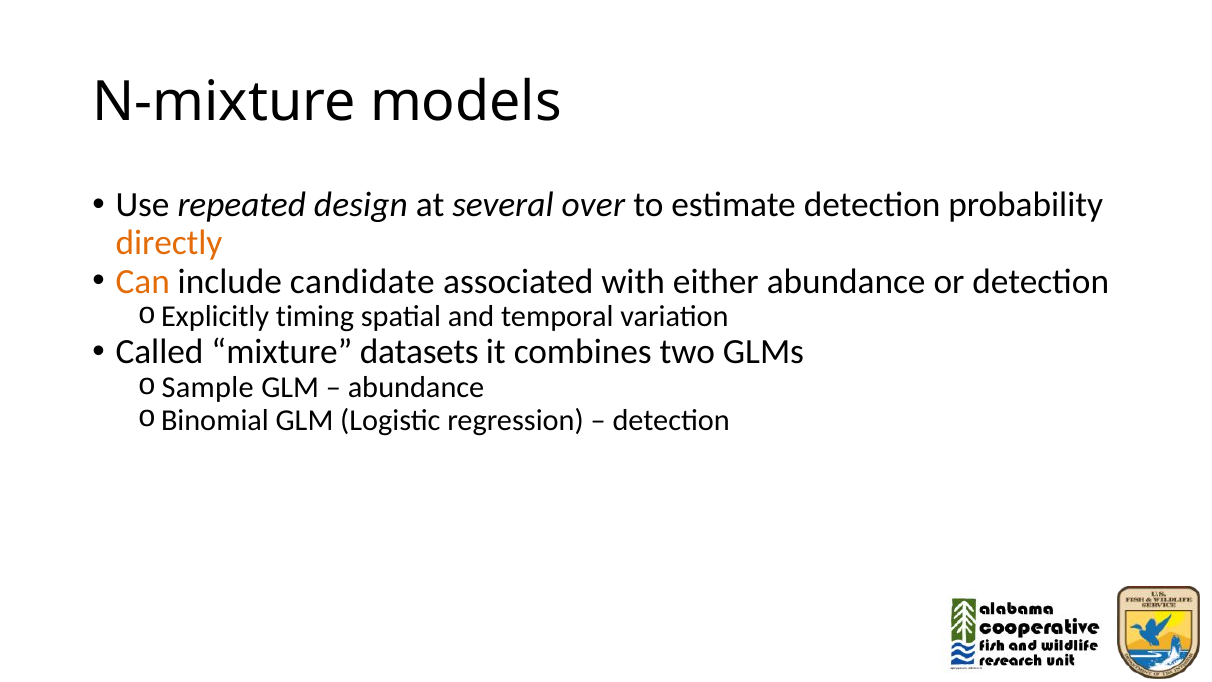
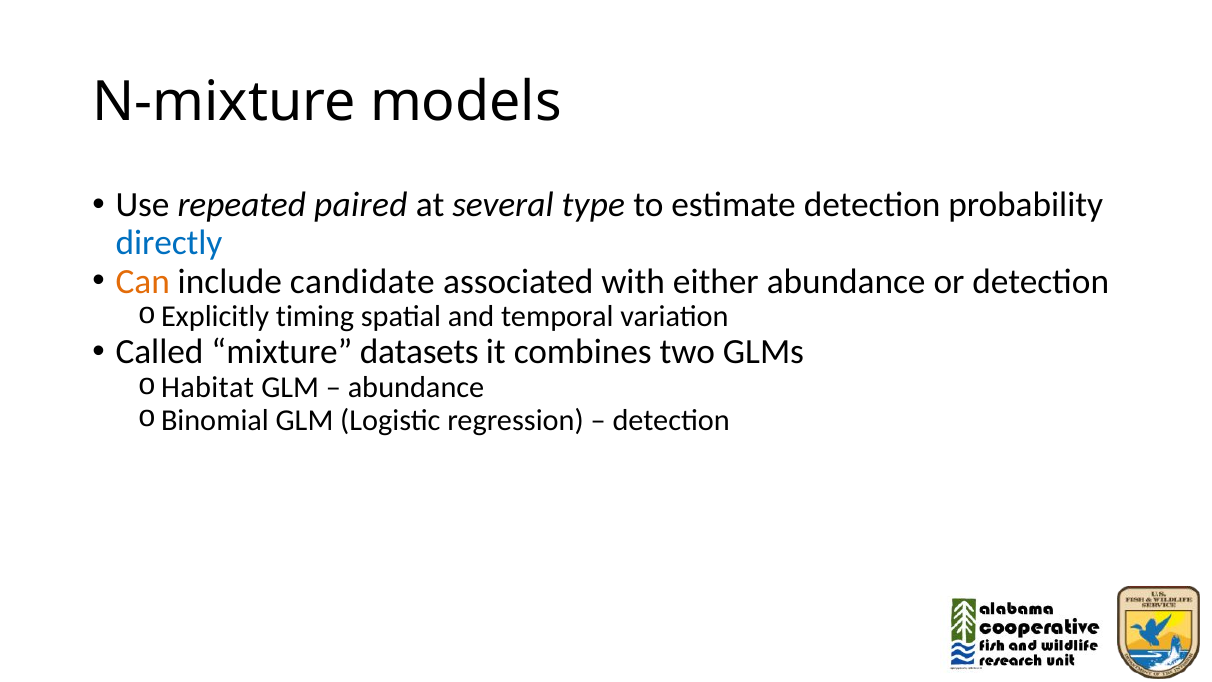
design: design -> paired
over: over -> type
directly colour: orange -> blue
Sample: Sample -> Habitat
